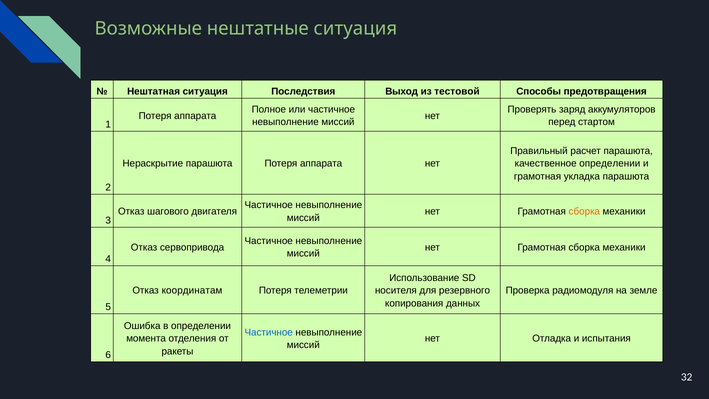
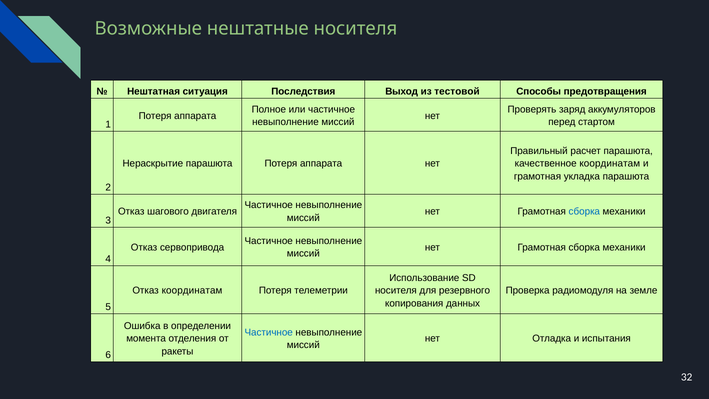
нештатные ситуация: ситуация -> носителя
качественное определении: определении -> координатам
сборка at (584, 211) colour: orange -> blue
